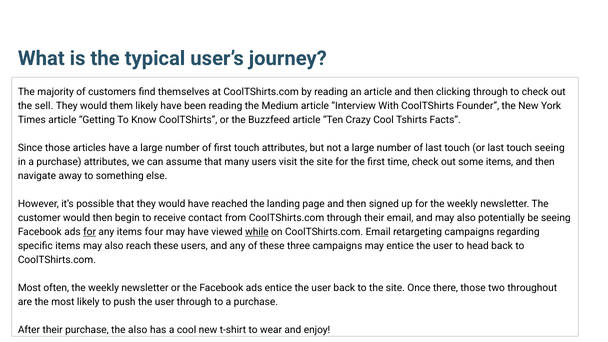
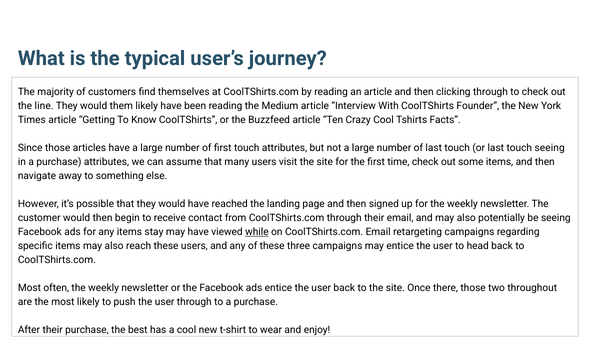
sell: sell -> line
for at (90, 232) underline: present -> none
four: four -> stay
the also: also -> best
